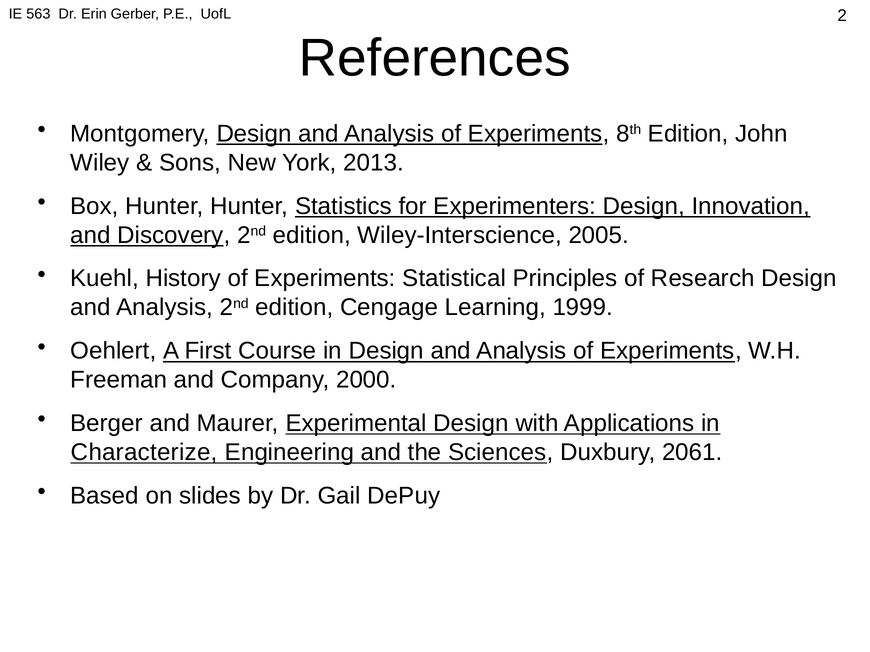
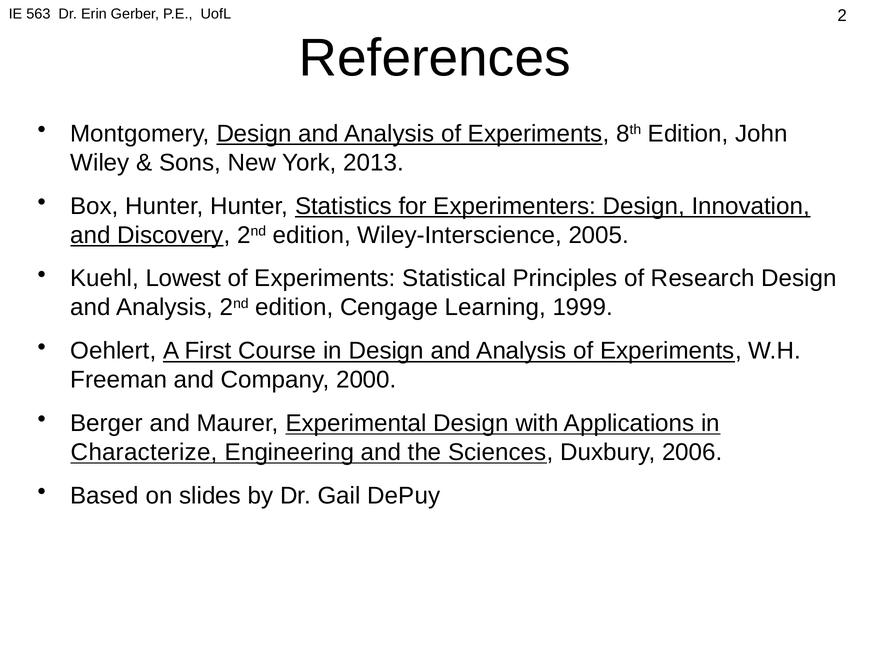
History: History -> Lowest
2061: 2061 -> 2006
